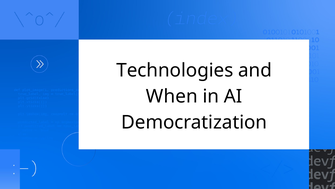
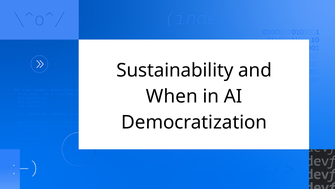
Technologies: Technologies -> Sustainability
